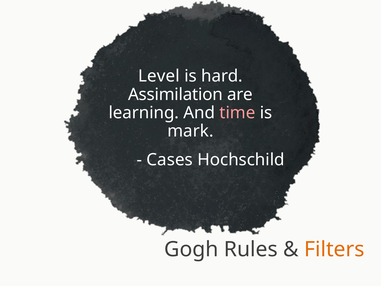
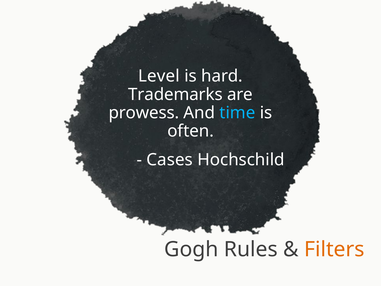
Assimilation: Assimilation -> Trademarks
learning: learning -> prowess
time colour: pink -> light blue
mark: mark -> often
